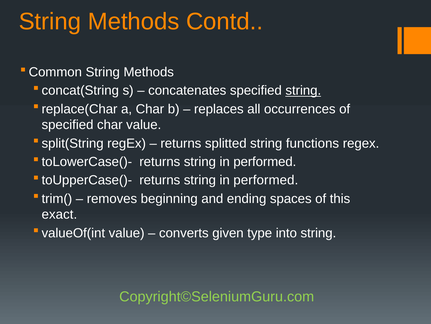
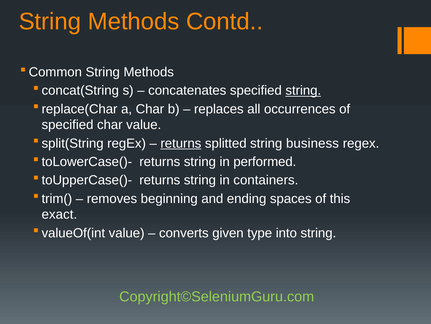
returns at (181, 143) underline: none -> present
functions: functions -> business
performed at (266, 180): performed -> containers
